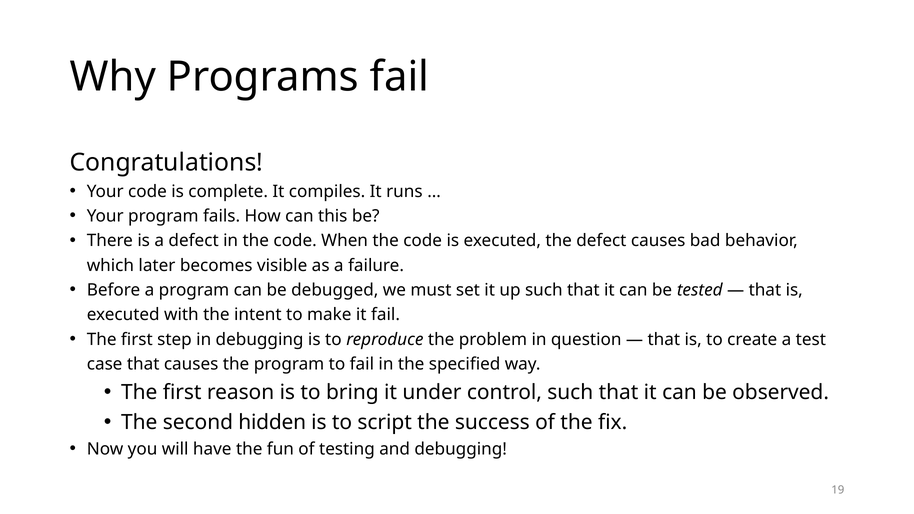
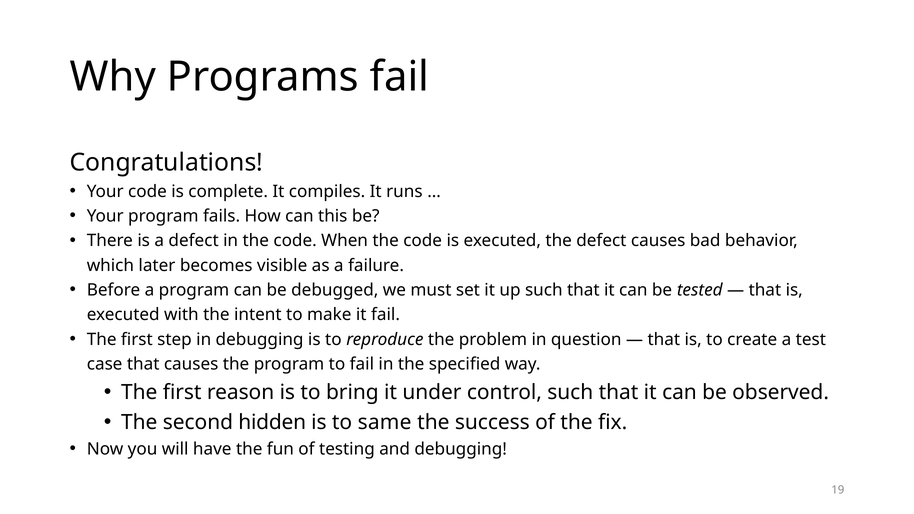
script: script -> same
